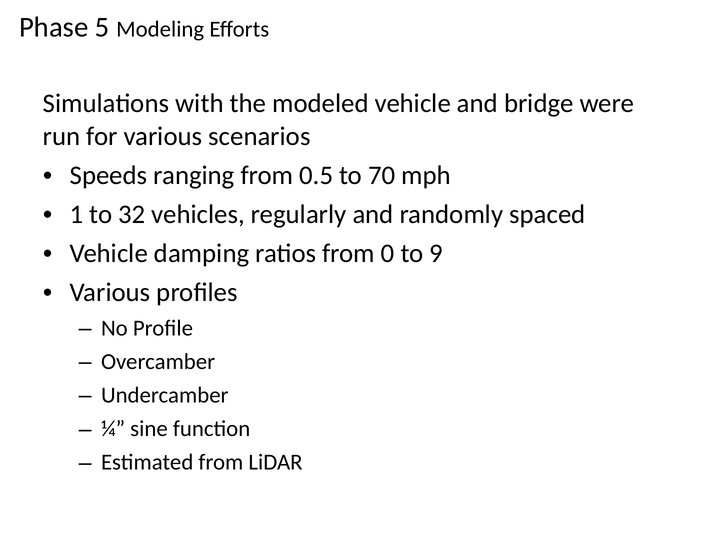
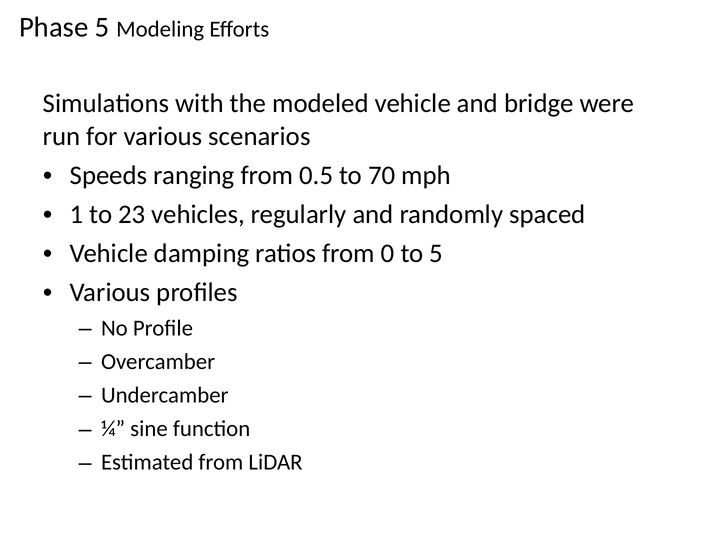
32: 32 -> 23
to 9: 9 -> 5
